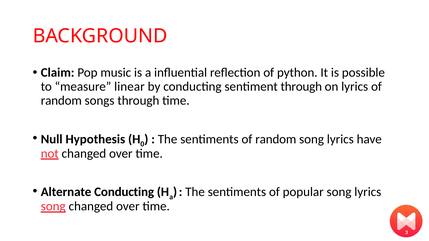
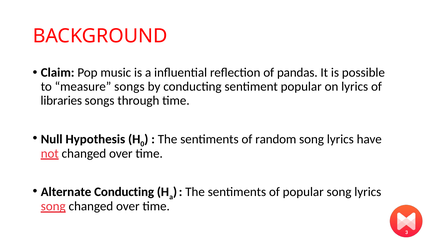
python: python -> pandas
measure linear: linear -> songs
sentiment through: through -> popular
random at (61, 101): random -> libraries
